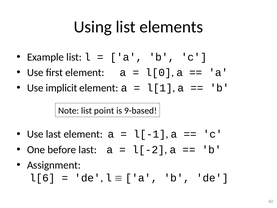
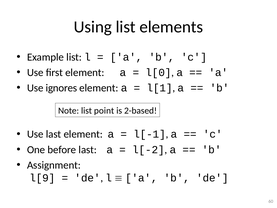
implicit: implicit -> ignores
9-based: 9-based -> 2-based
l[6: l[6 -> l[9
